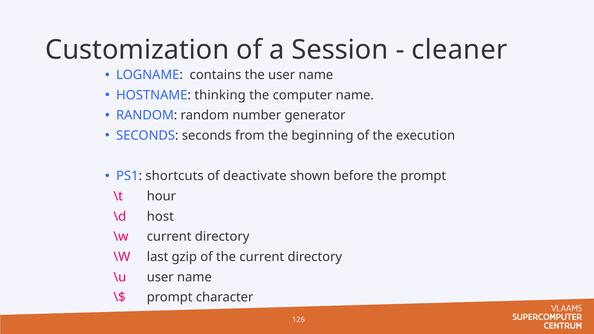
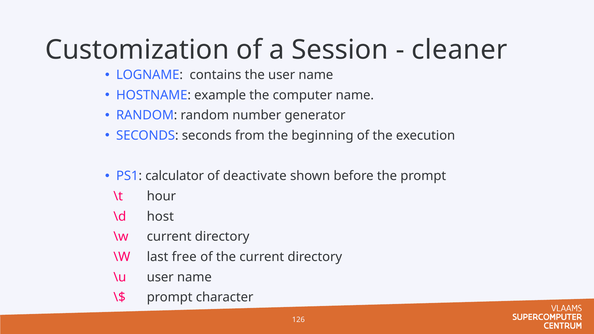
thinking: thinking -> example
shortcuts: shortcuts -> calculator
gzip: gzip -> free
